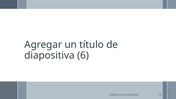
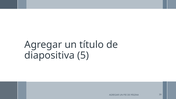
6: 6 -> 5
